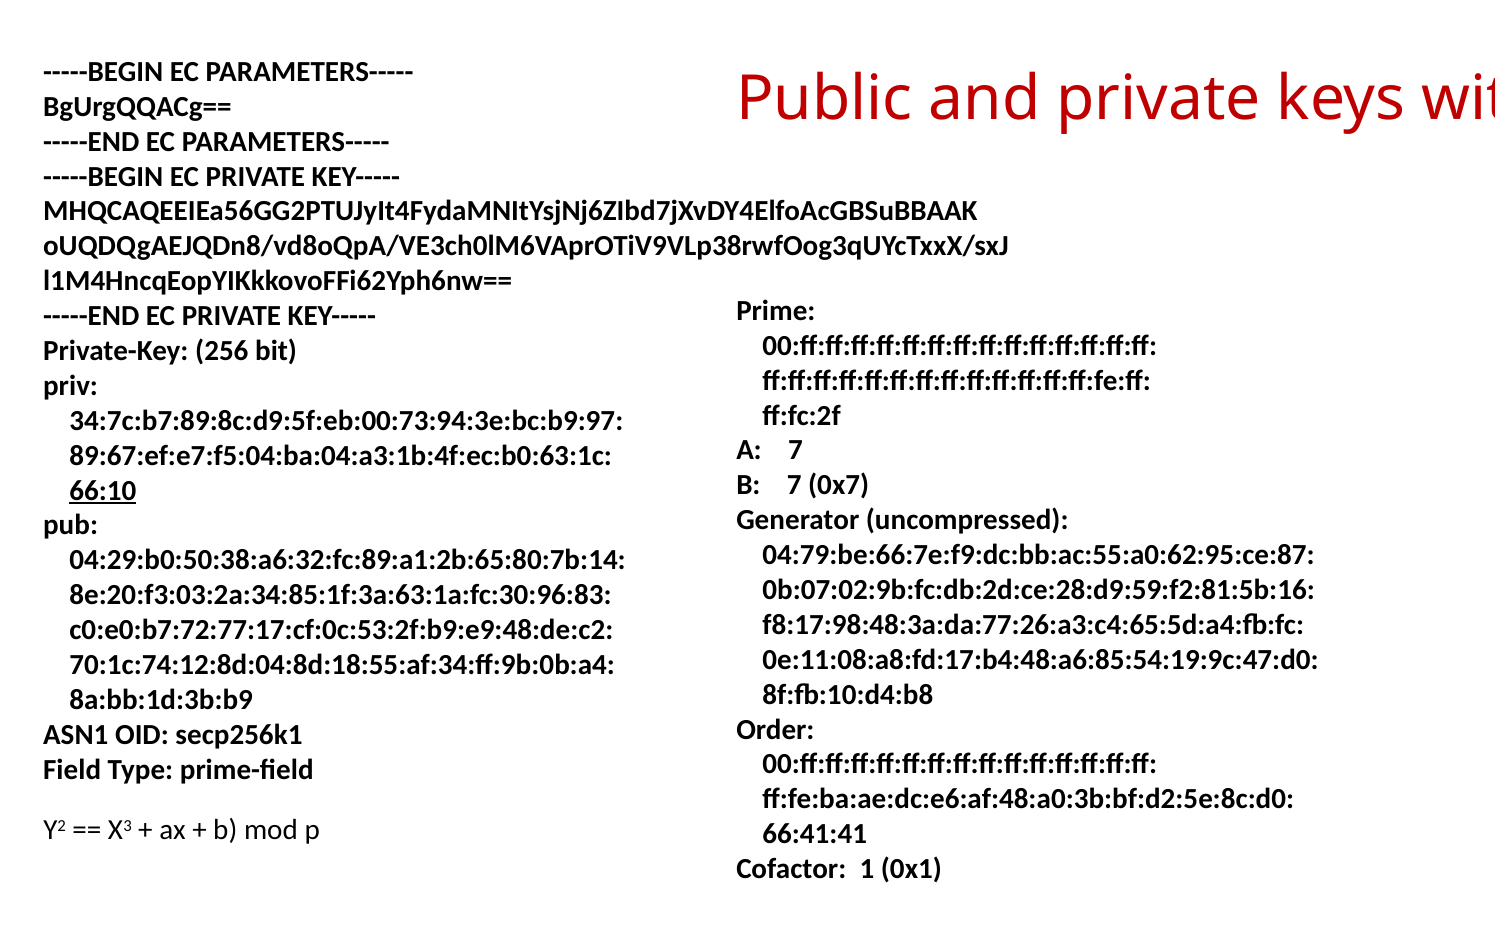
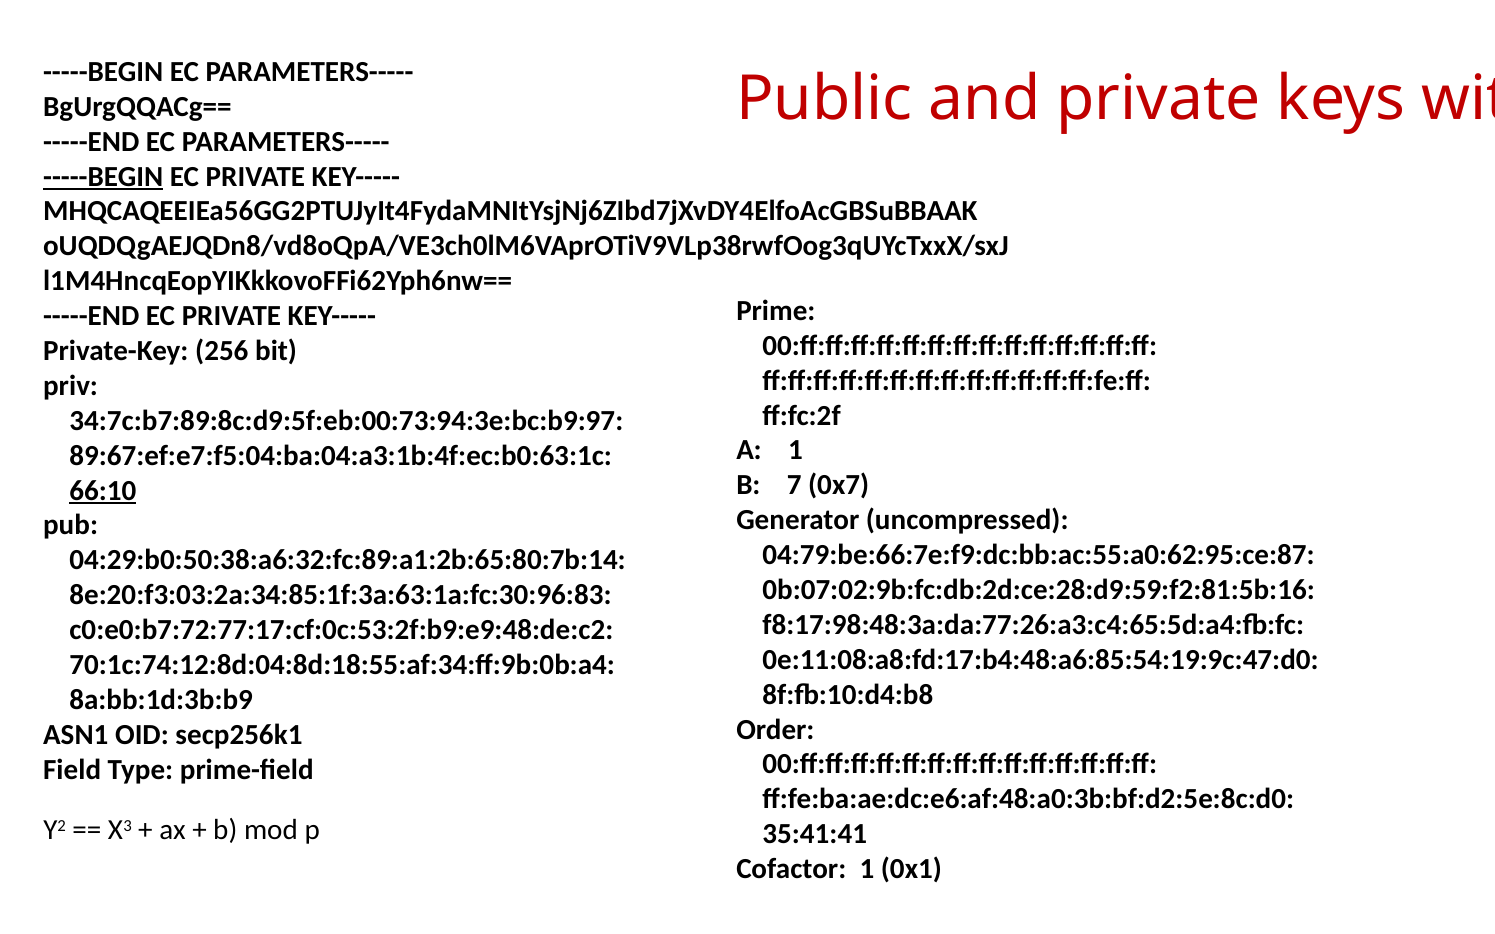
-----BEGIN at (103, 177) underline: none -> present
A 7: 7 -> 1
66:41:41: 66:41:41 -> 35:41:41
